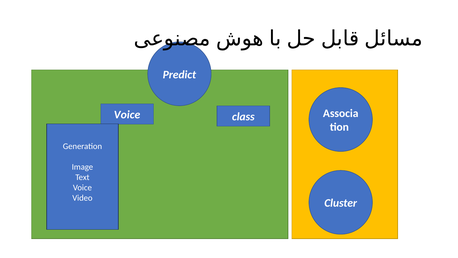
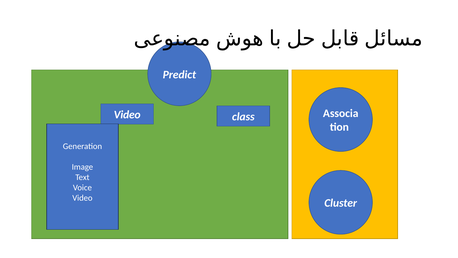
Voice at (127, 115): Voice -> Video
